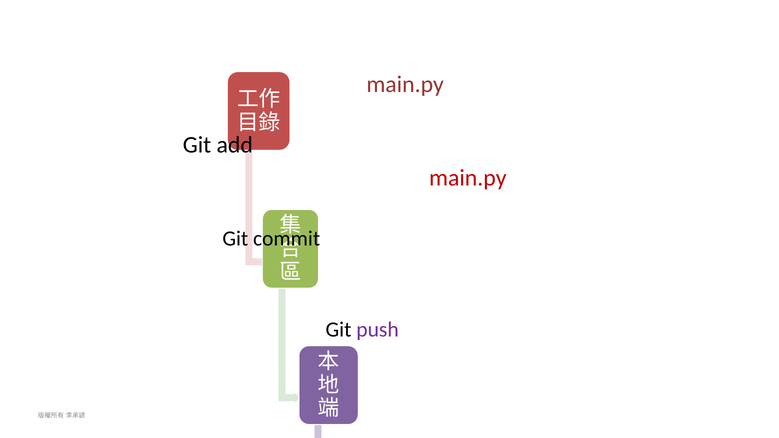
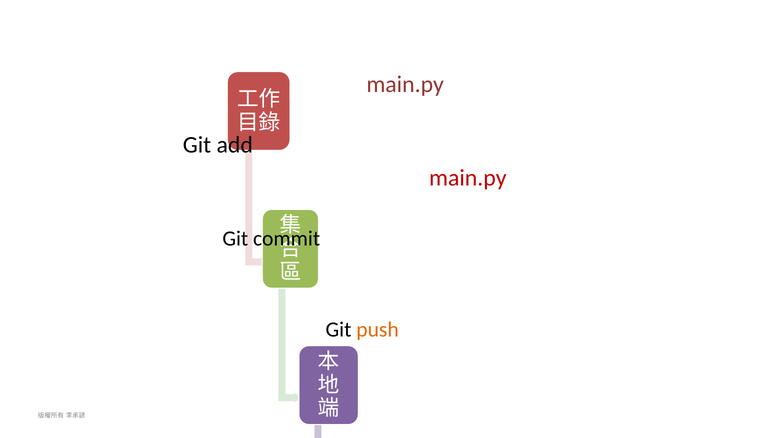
push colour: purple -> orange
